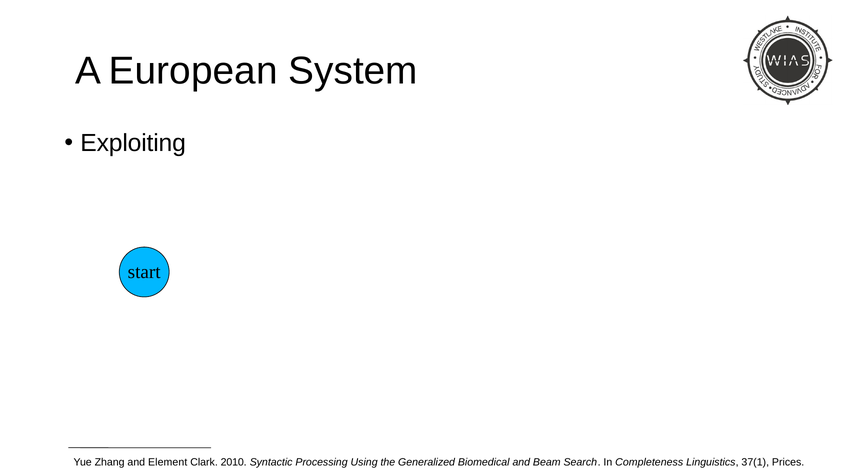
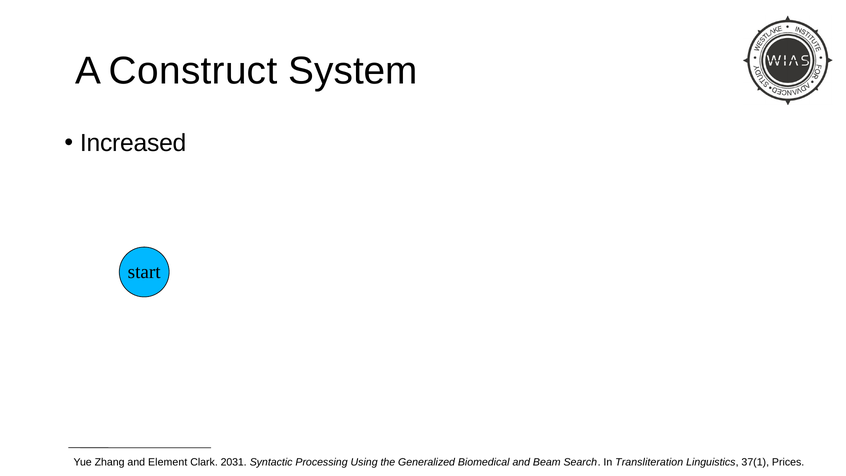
European: European -> Construct
Exploiting: Exploiting -> Increased
2010: 2010 -> 2031
Completeness: Completeness -> Transliteration
